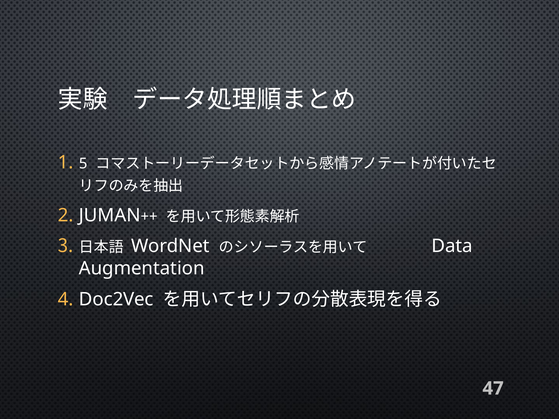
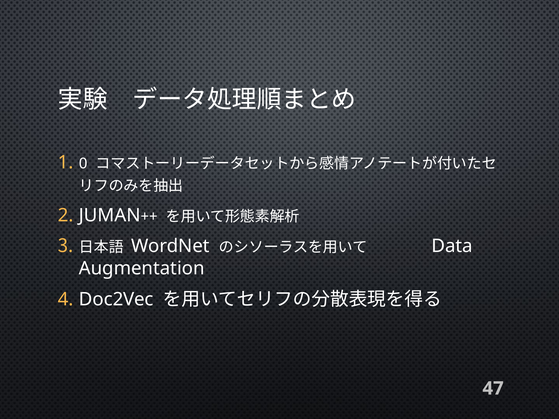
5: 5 -> 0
